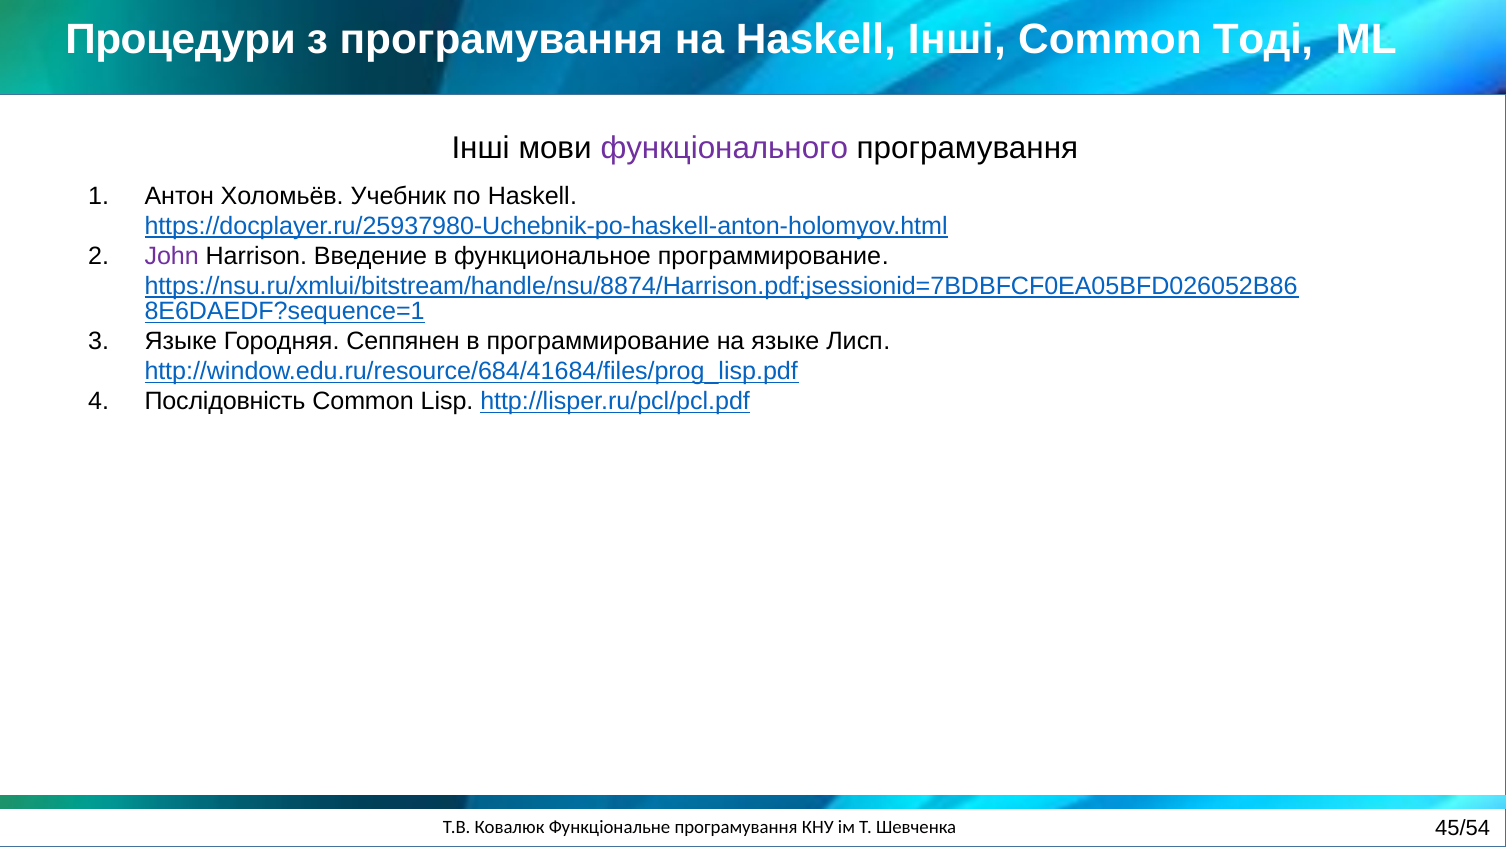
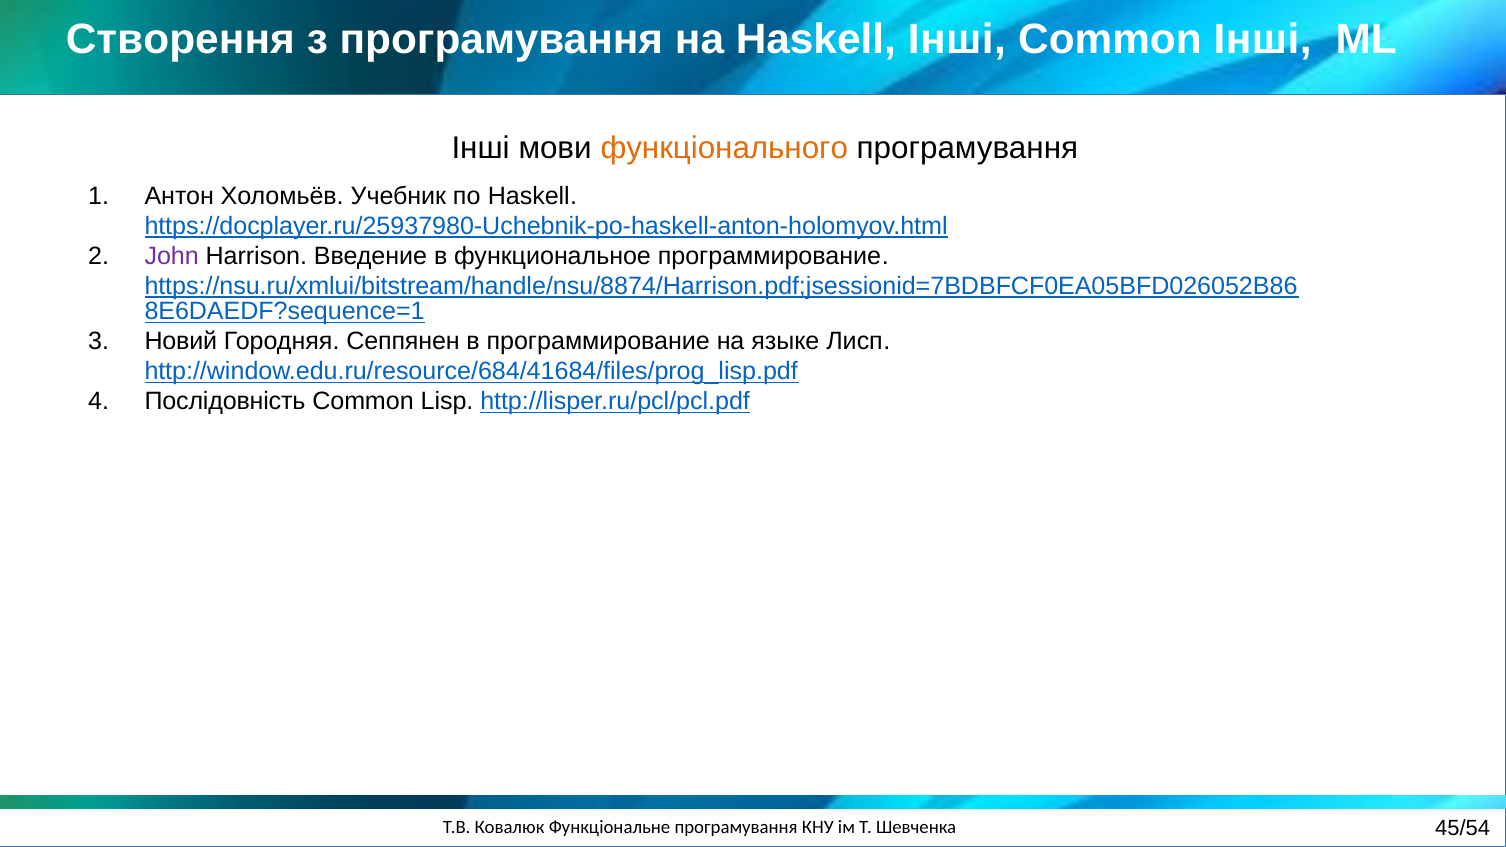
Процедури: Процедури -> Створення
Common Тоді: Тоді -> Інші
функціонального colour: purple -> orange
Языке at (181, 341): Языке -> Новий
